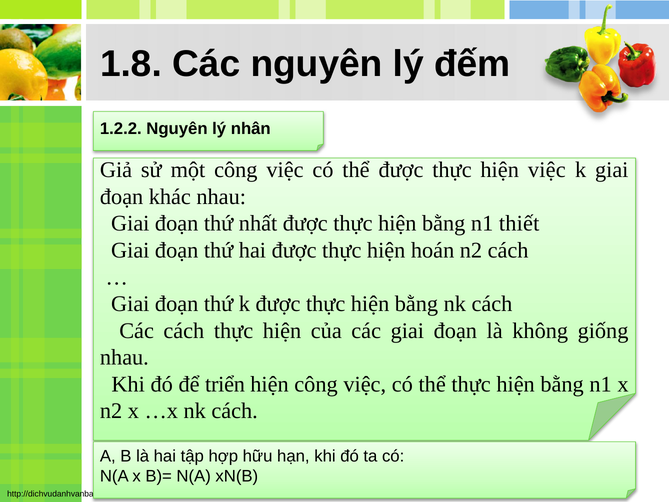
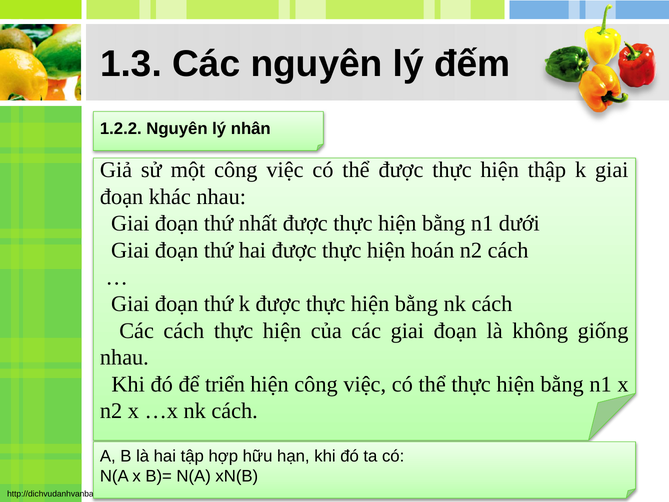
1.8: 1.8 -> 1.3
hiện việc: việc -> thập
thiết: thiết -> dưới
